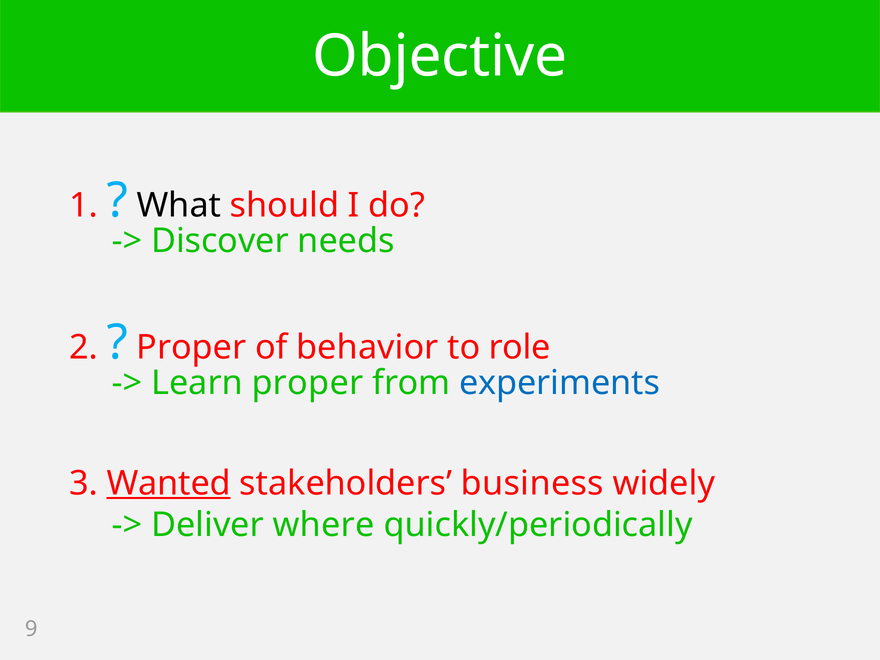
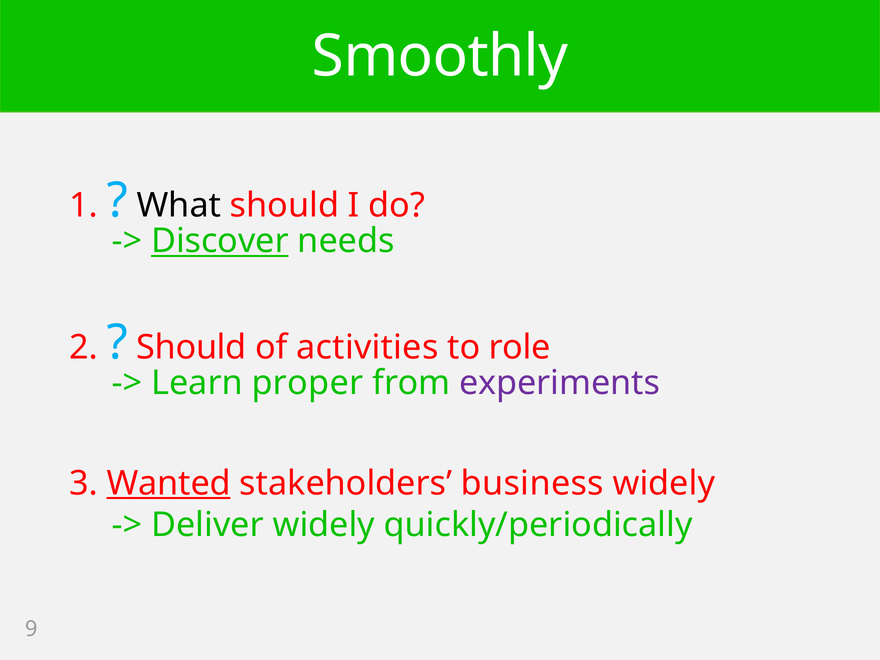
Objective: Objective -> Smoothly
Discover underline: none -> present
Proper at (191, 347): Proper -> Should
behavior: behavior -> activities
experiments colour: blue -> purple
Deliver where: where -> widely
